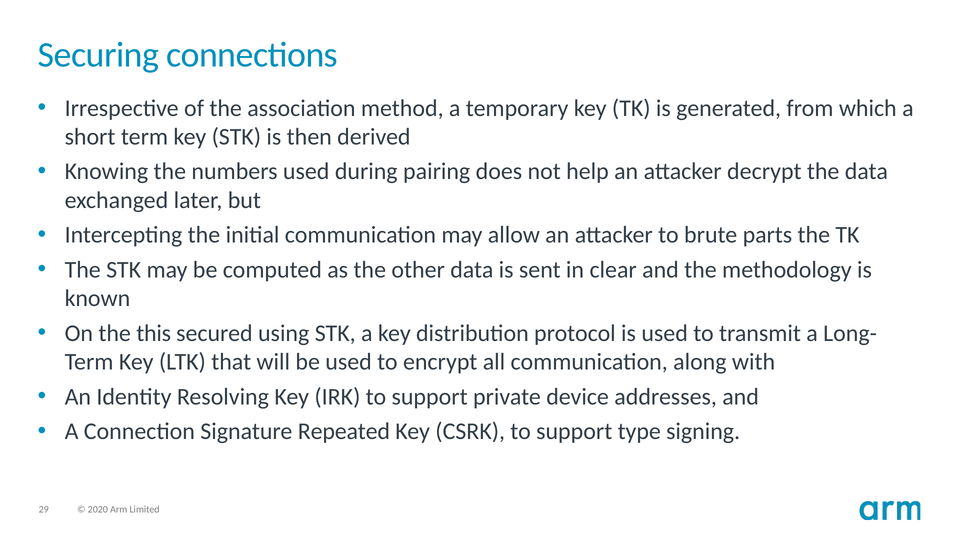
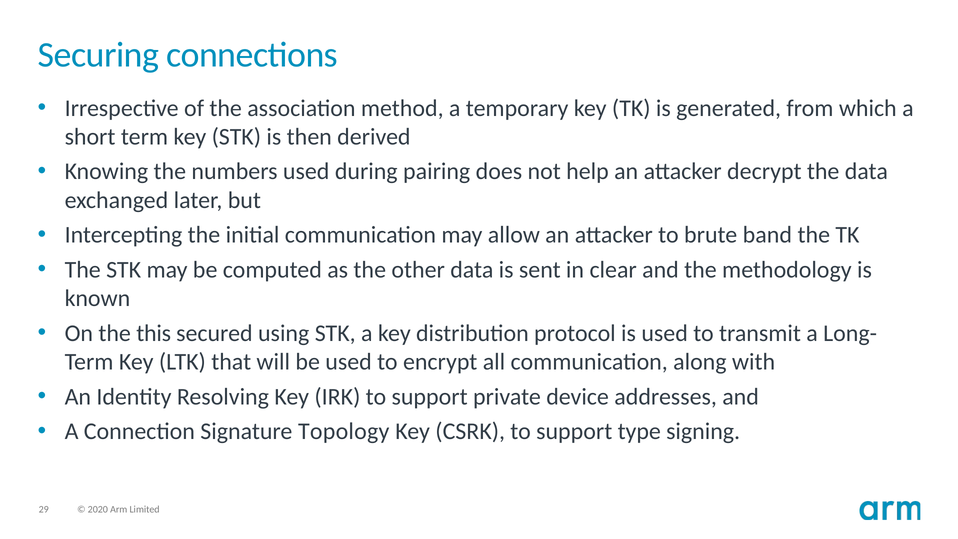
parts: parts -> band
Repeated: Repeated -> Topology
